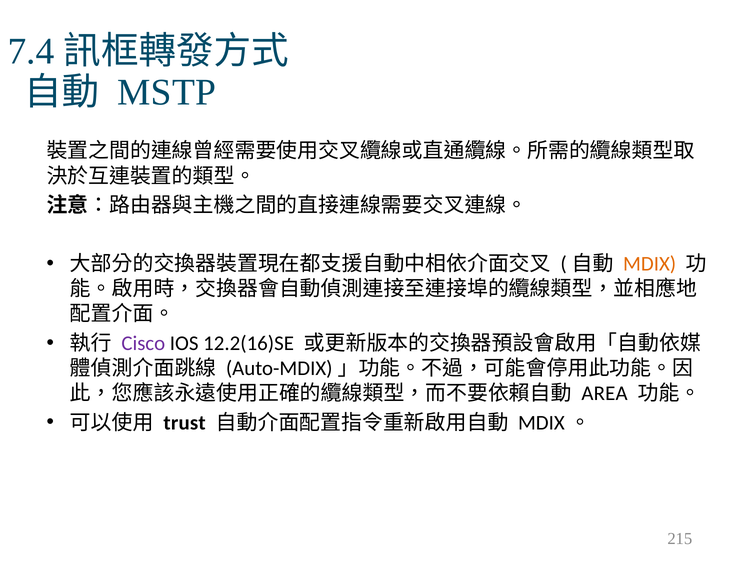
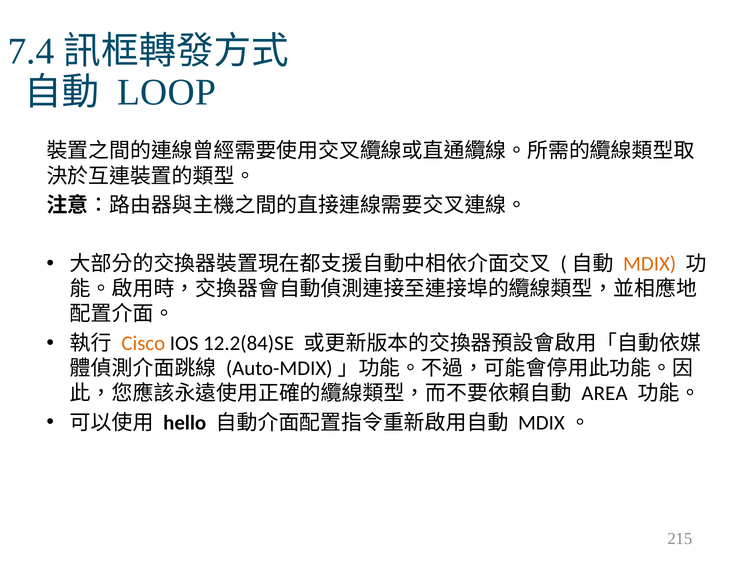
MSTP: MSTP -> LOOP
Cisco colour: purple -> orange
12.2(16)SE: 12.2(16)SE -> 12.2(84)SE
trust: trust -> hello
